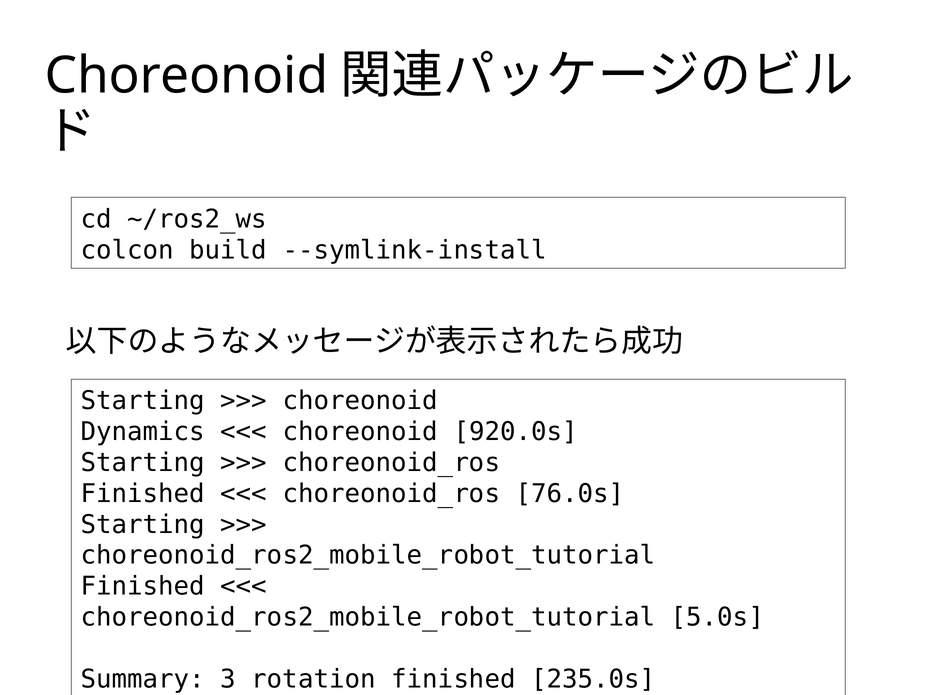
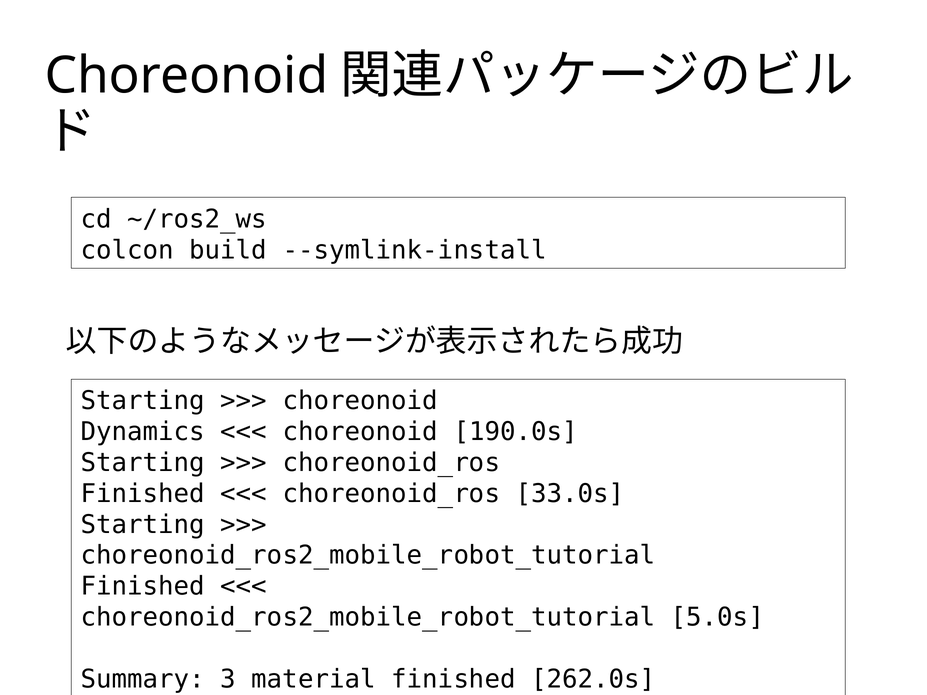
920.0s: 920.0s -> 190.0s
76.0s: 76.0s -> 33.0s
rotation: rotation -> material
235.0s: 235.0s -> 262.0s
